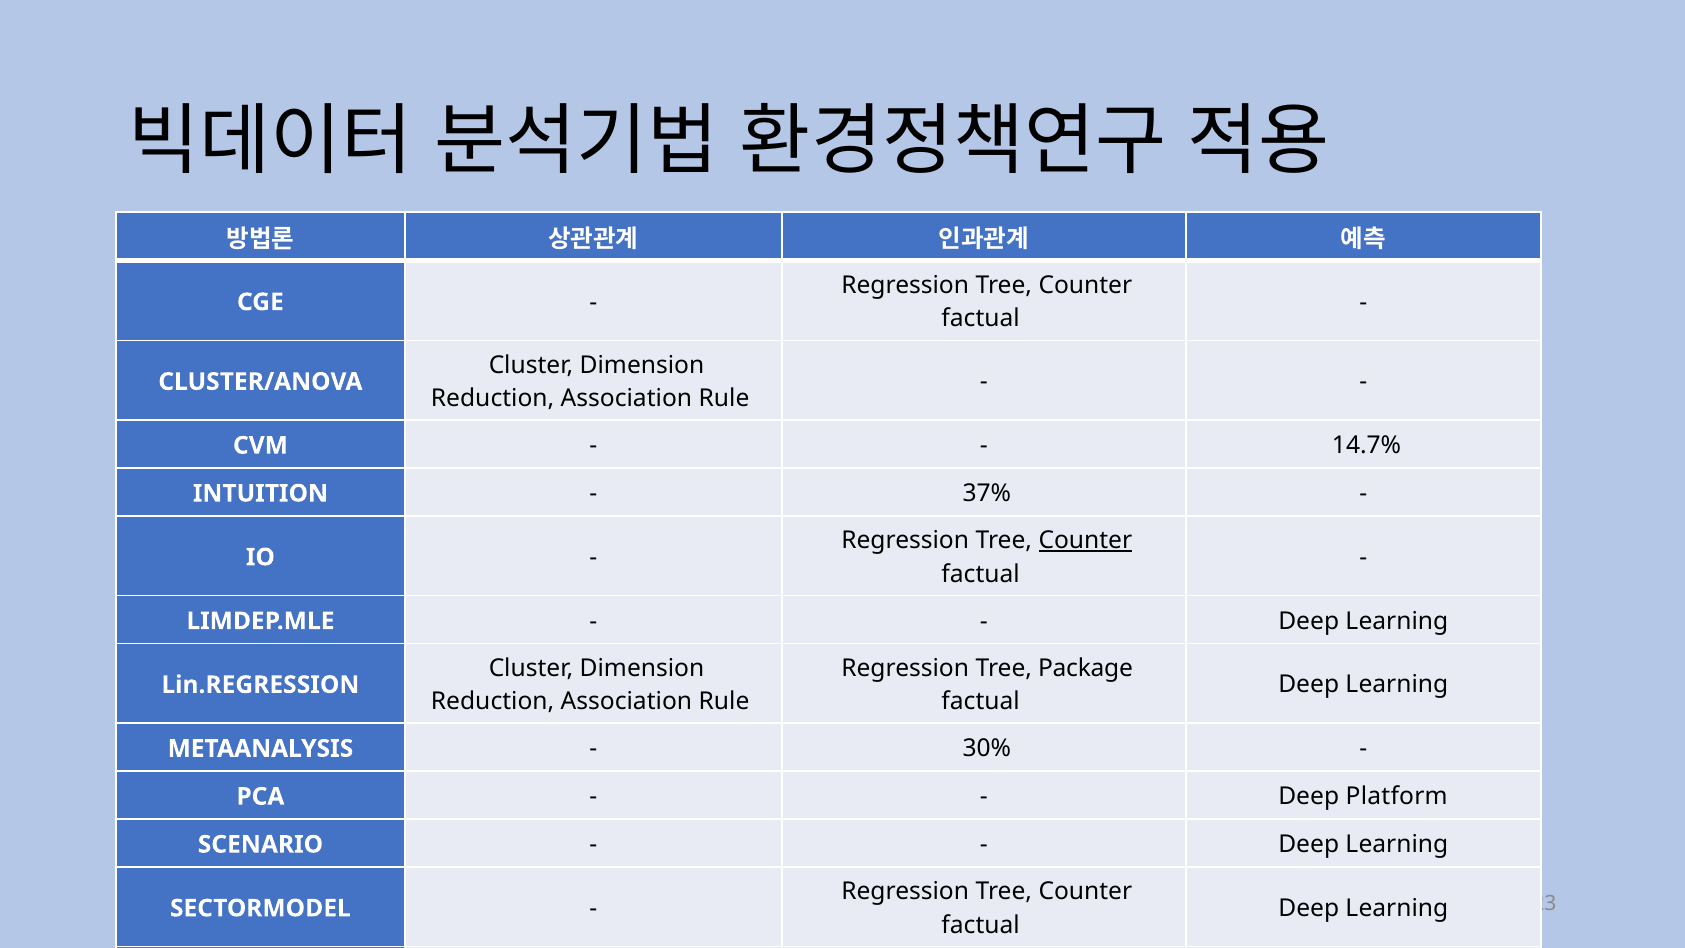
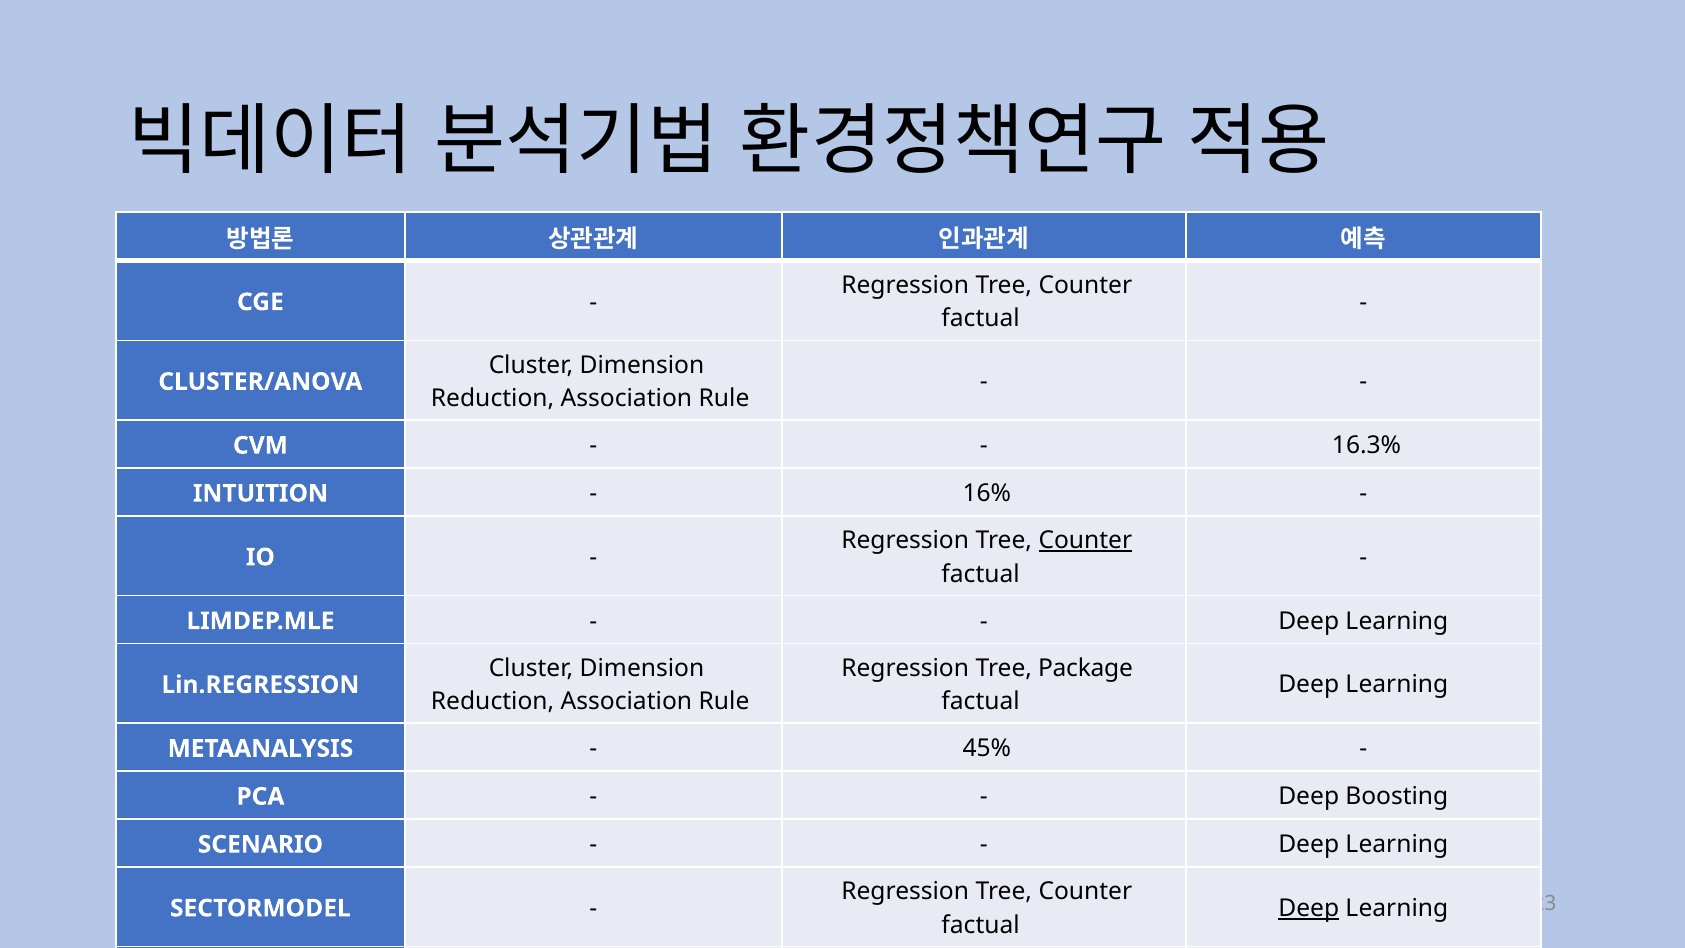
14.7%: 14.7% -> 16.3%
37%: 37% -> 16%
30%: 30% -> 45%
Platform: Platform -> Boosting
Deep at (1309, 908) underline: none -> present
